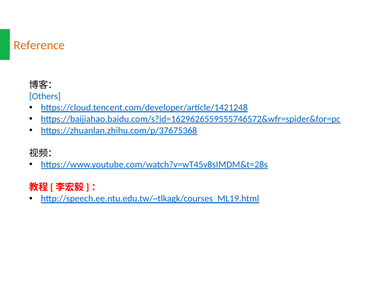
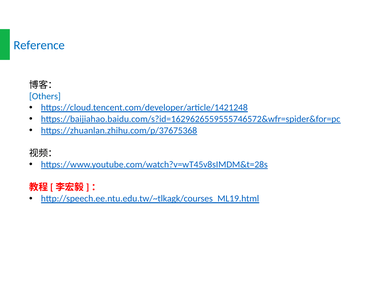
Reference colour: orange -> blue
